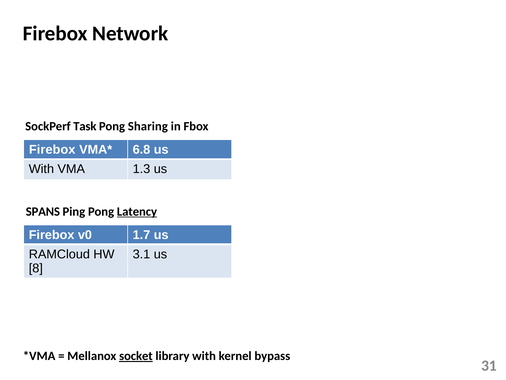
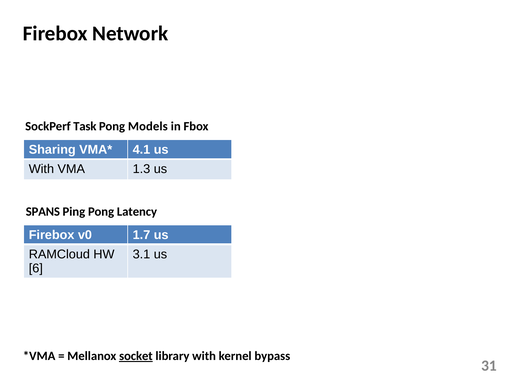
Sharing: Sharing -> Models
Firebox at (52, 149): Firebox -> Sharing
6.8: 6.8 -> 4.1
Latency underline: present -> none
8: 8 -> 6
